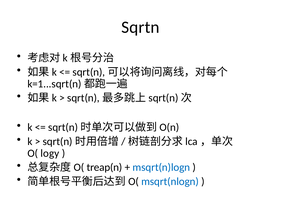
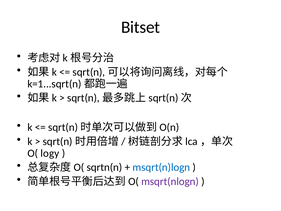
Sqrtn: Sqrtn -> Bitset
treap(n: treap(n -> sqrtn(n
msqrt(nlogn colour: blue -> purple
